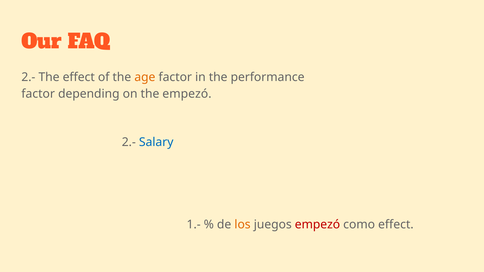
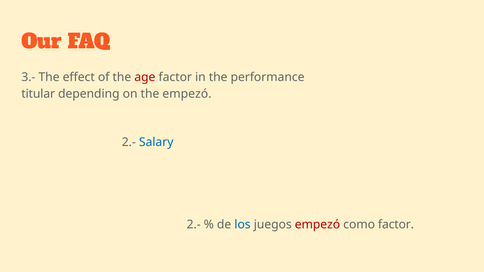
2.- at (28, 77): 2.- -> 3.-
age colour: orange -> red
factor at (38, 94): factor -> titular
1.- at (194, 225): 1.- -> 2.-
los colour: orange -> blue
como effect: effect -> factor
